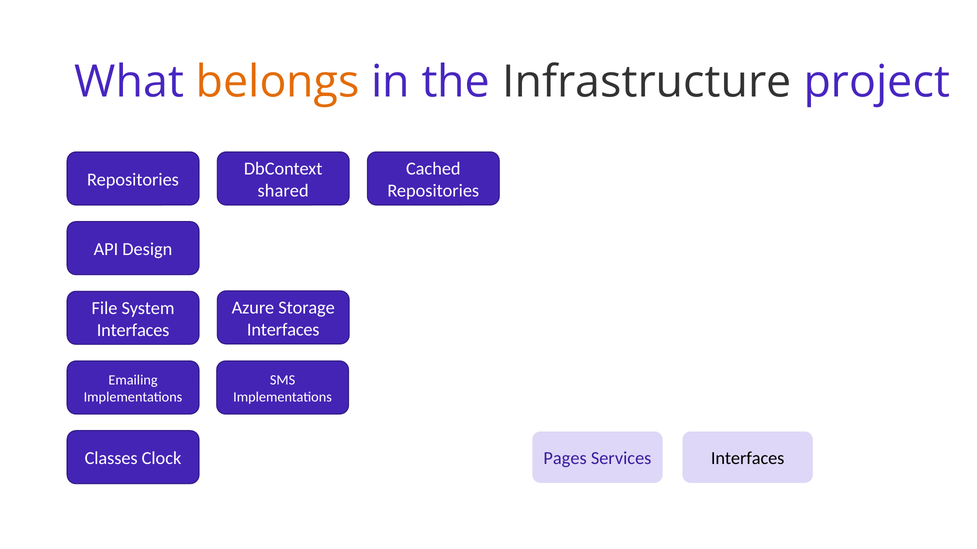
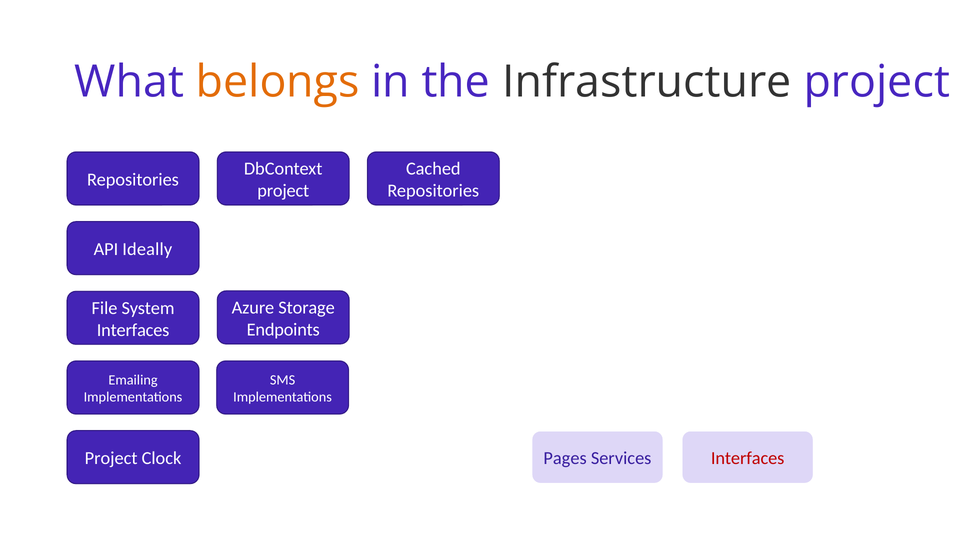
shared at (283, 191): shared -> project
Design: Design -> Ideally
Interfaces at (283, 330): Interfaces -> Endpoints
Classes at (111, 459): Classes -> Project
Interfaces at (748, 459) colour: black -> red
